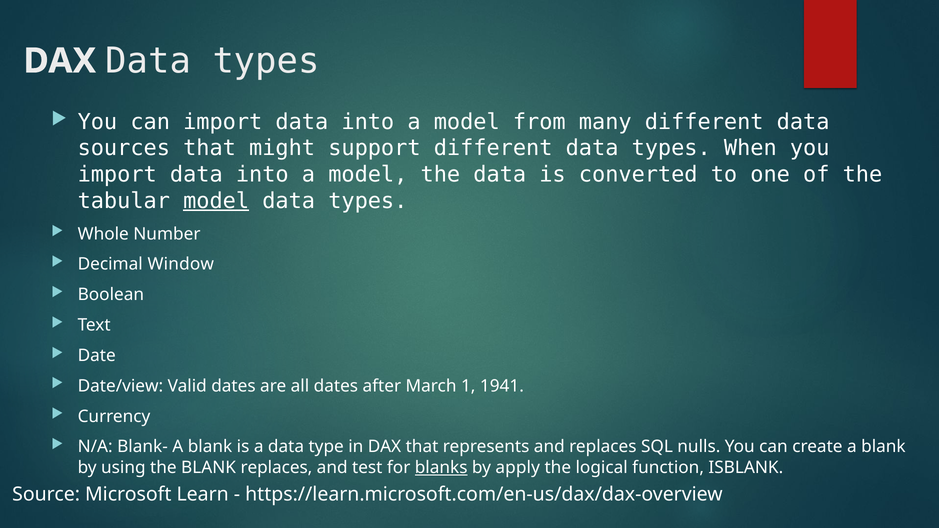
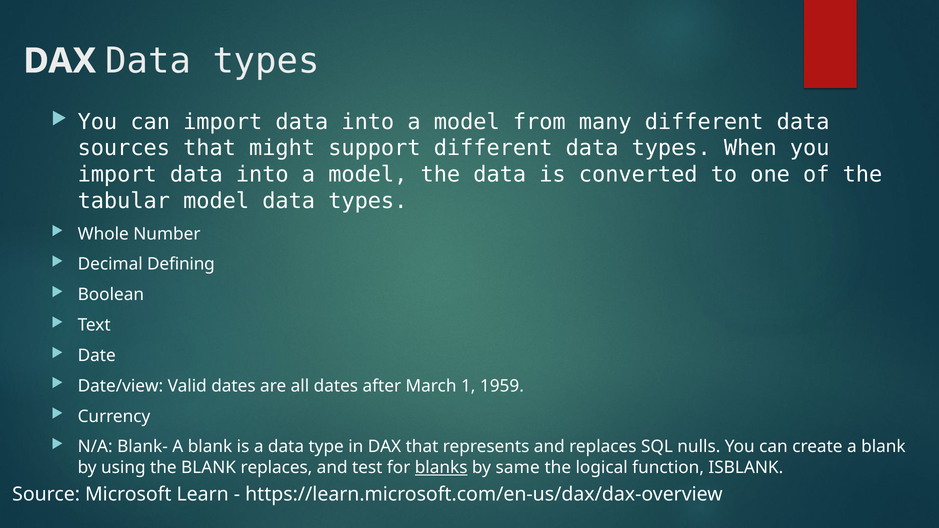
model at (216, 201) underline: present -> none
Window: Window -> Defining
1941: 1941 -> 1959
apply: apply -> same
